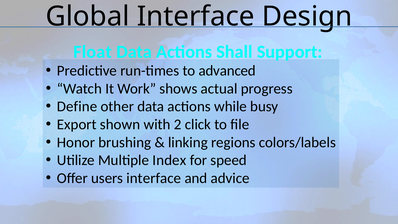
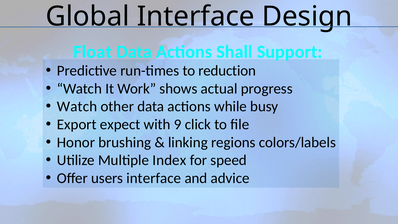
advanced: advanced -> reduction
Define at (77, 106): Define -> Watch
shown: shown -> expect
2: 2 -> 9
